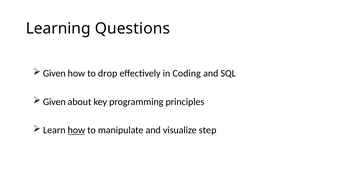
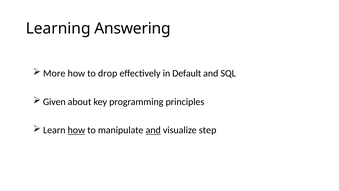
Questions: Questions -> Answering
Given at (54, 73): Given -> More
Coding: Coding -> Default
and at (153, 130) underline: none -> present
